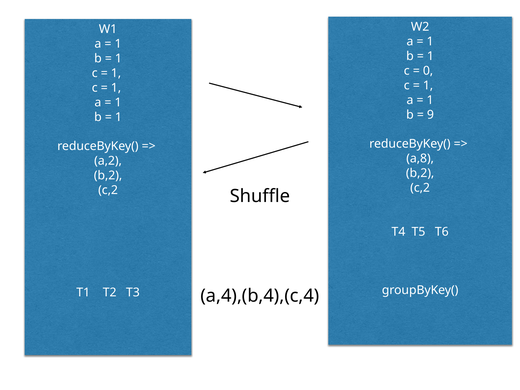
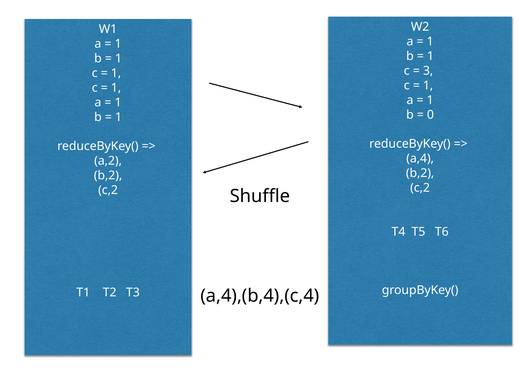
0: 0 -> 3
9: 9 -> 0
a,8: a,8 -> a,4
